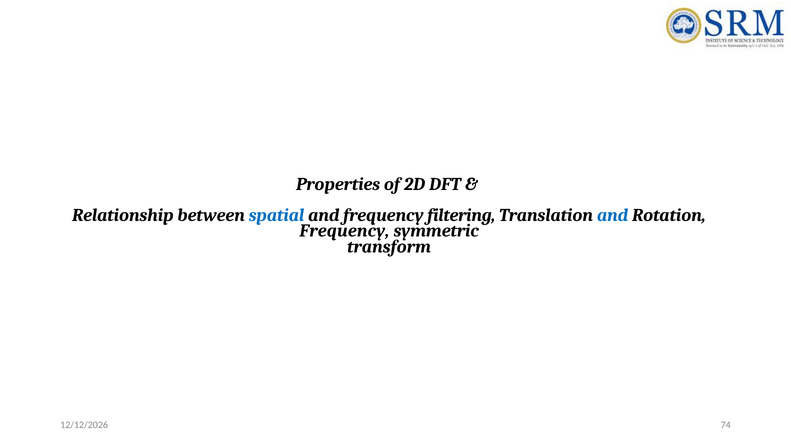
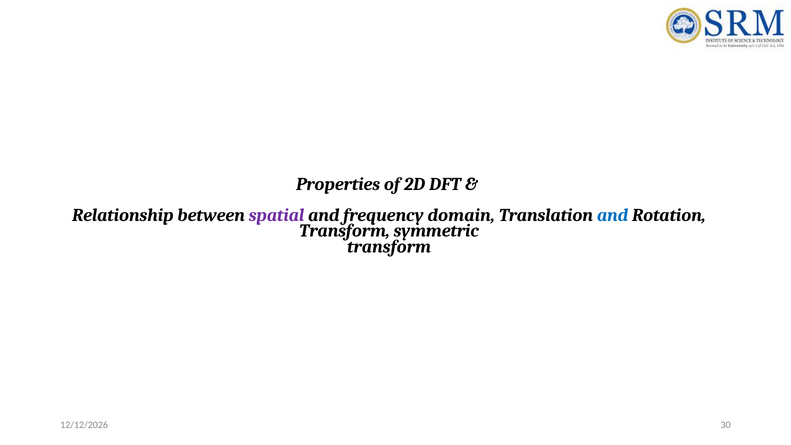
spatial colour: blue -> purple
filtering: filtering -> domain
Frequency at (344, 231): Frequency -> Transform
74: 74 -> 30
